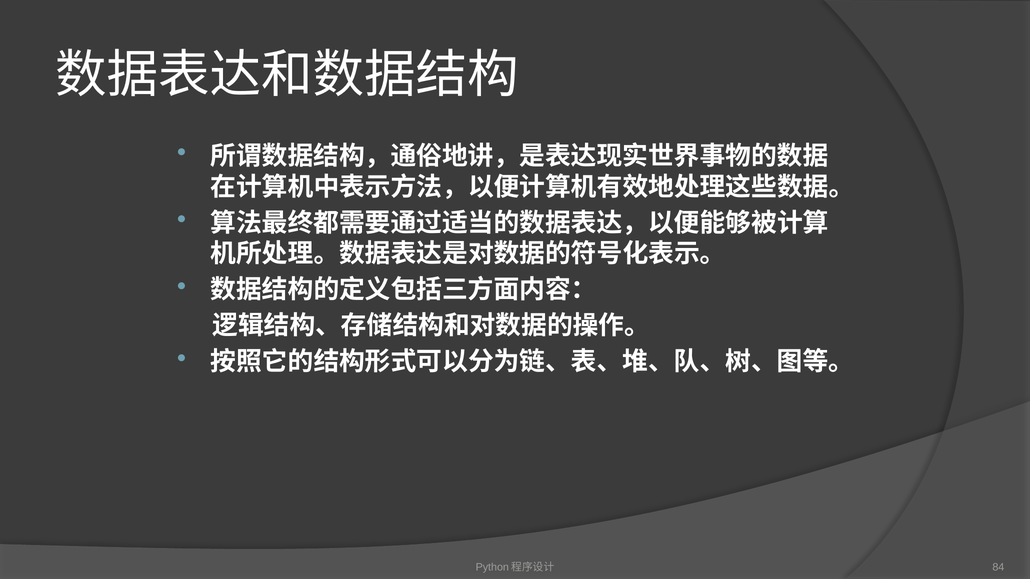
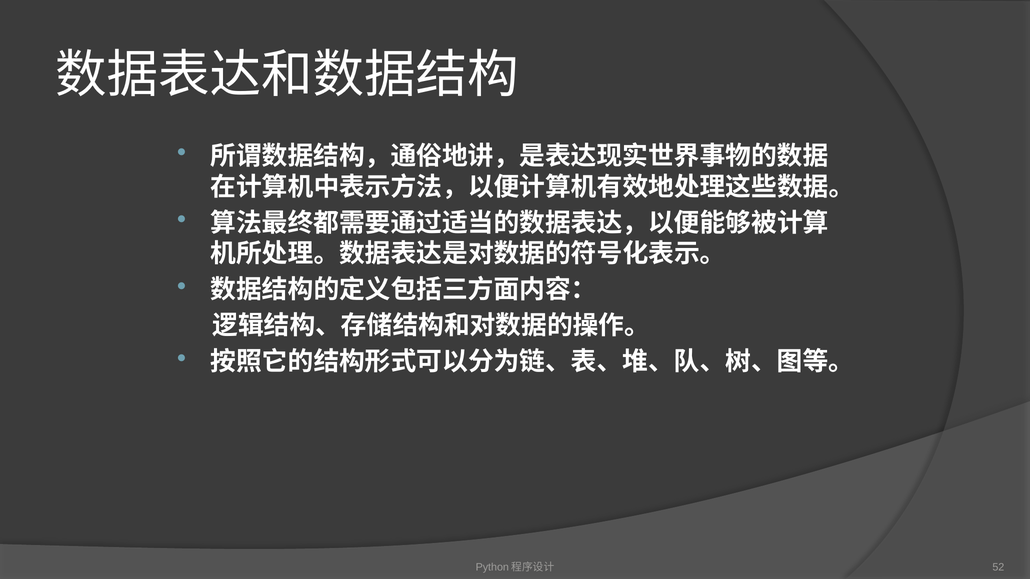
84: 84 -> 52
